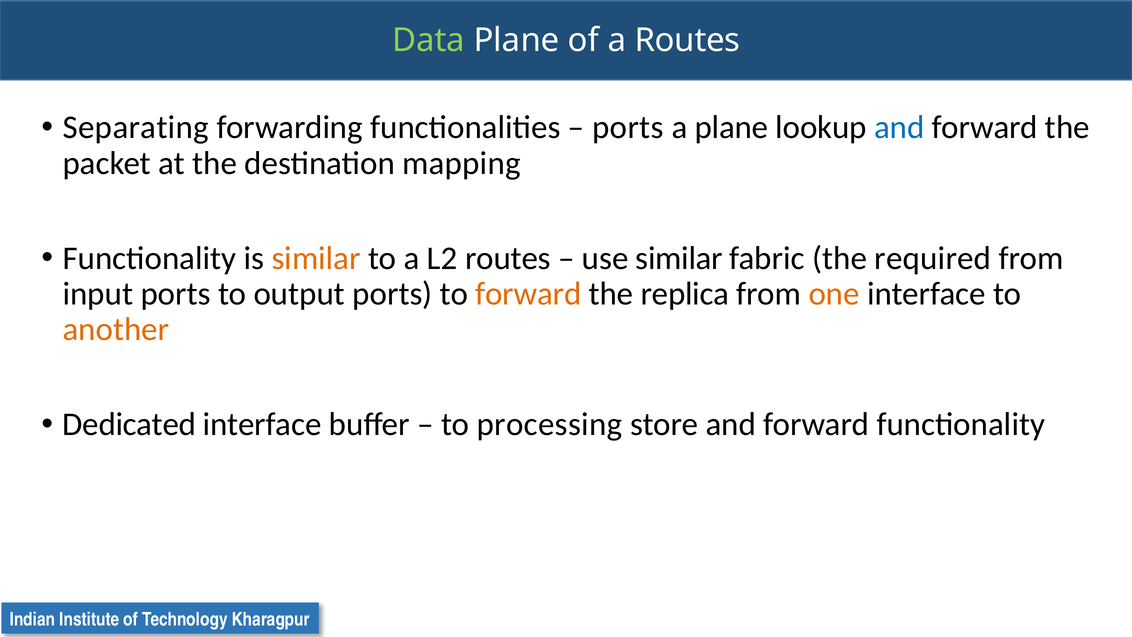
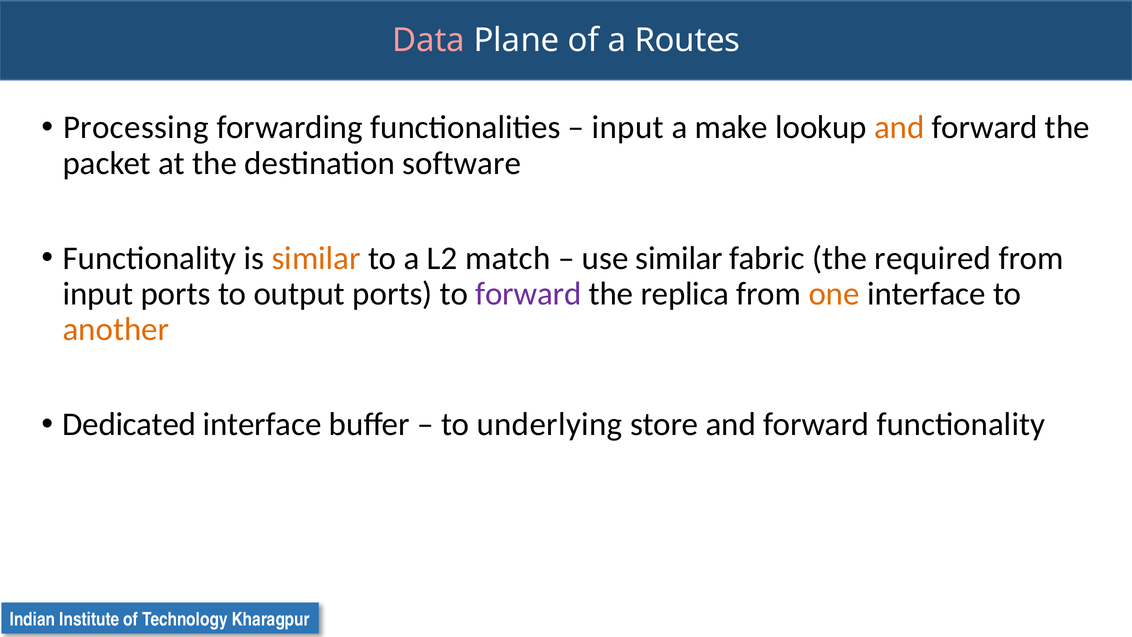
Data colour: light green -> pink
Separating: Separating -> Processing
ports at (628, 127): ports -> input
a plane: plane -> make
and at (899, 127) colour: blue -> orange
mapping: mapping -> software
L2 routes: routes -> match
forward at (528, 294) colour: orange -> purple
processing: processing -> underlying
